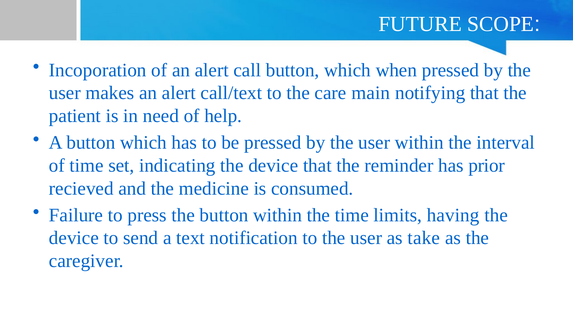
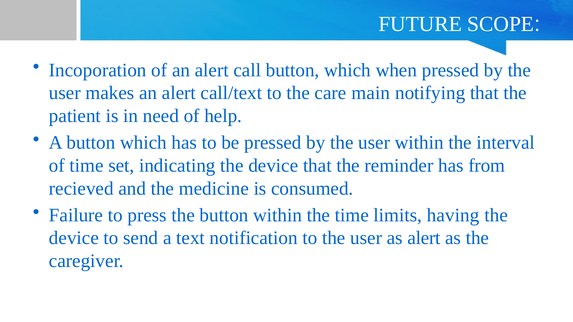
prior: prior -> from
as take: take -> alert
